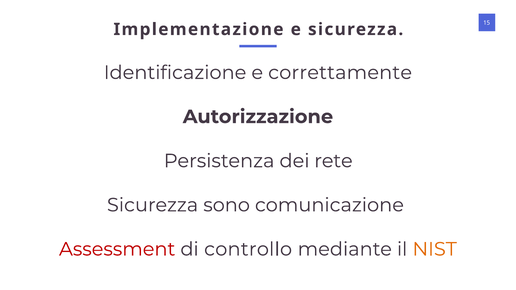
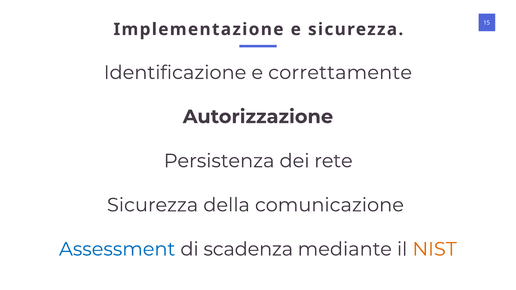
sono: sono -> della
Assessment colour: red -> blue
controllo: controllo -> scadenza
